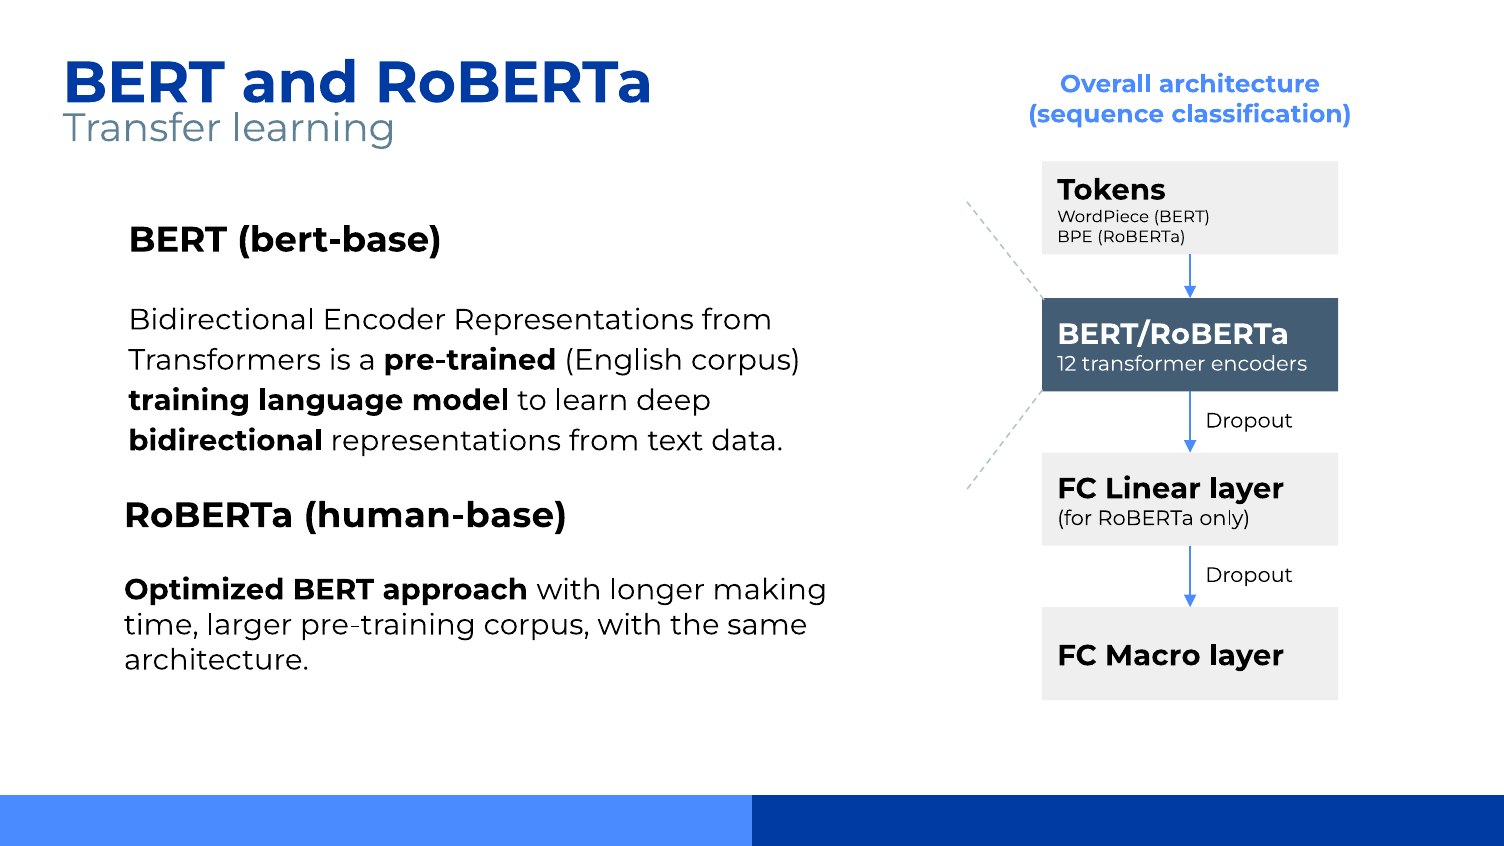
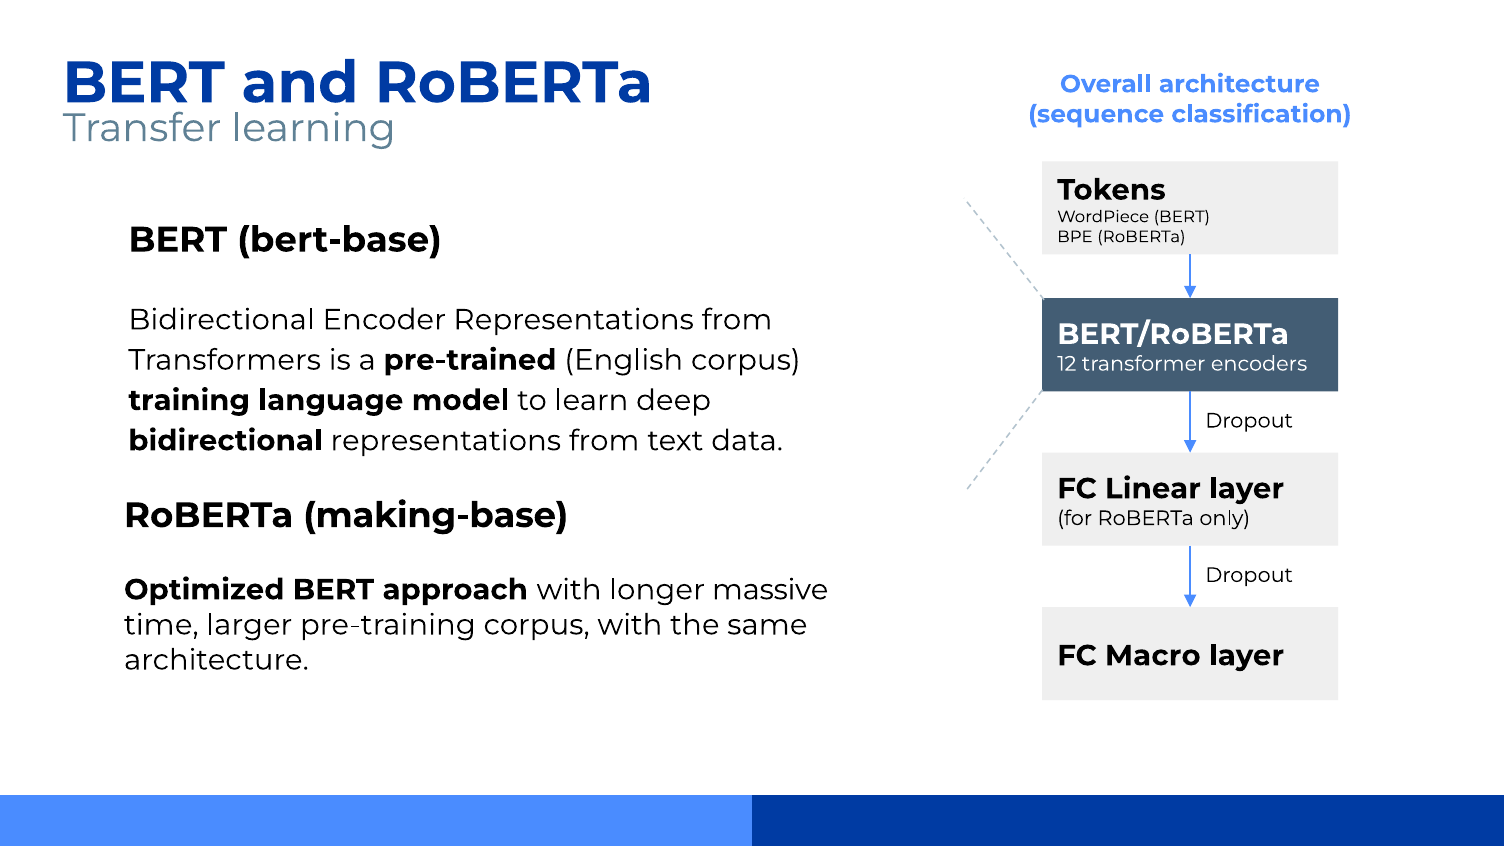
human-base: human-base -> making-base
making: making -> massive
